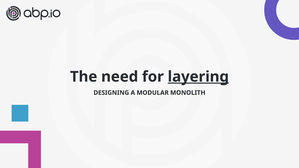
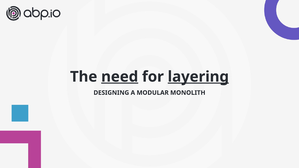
need underline: none -> present
